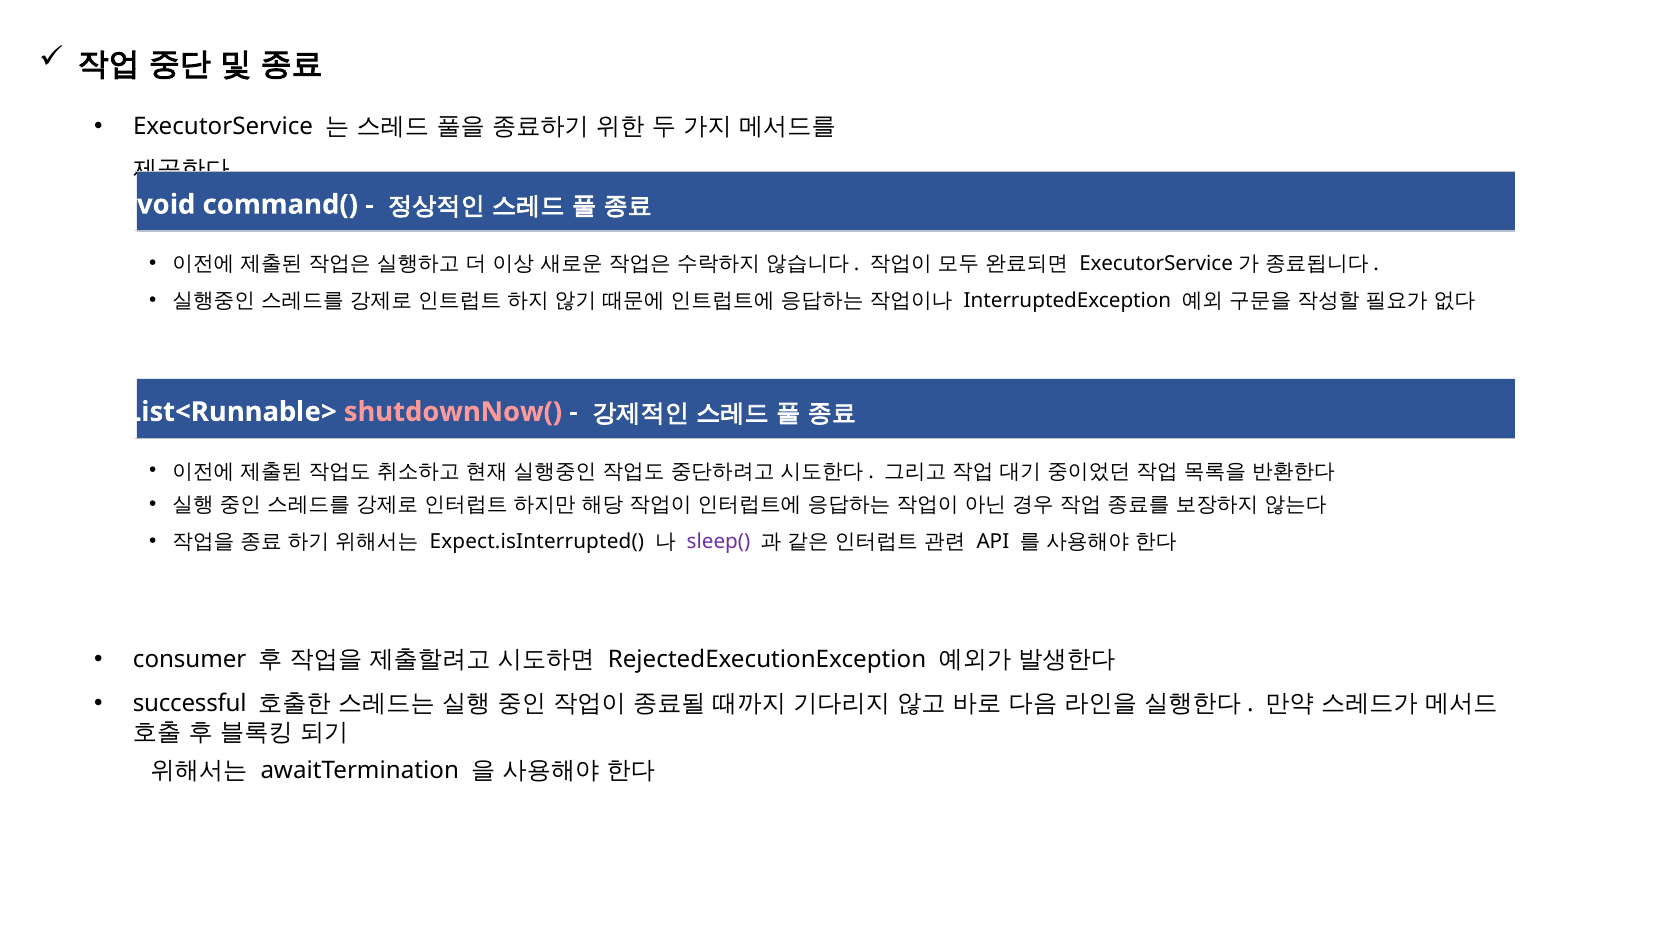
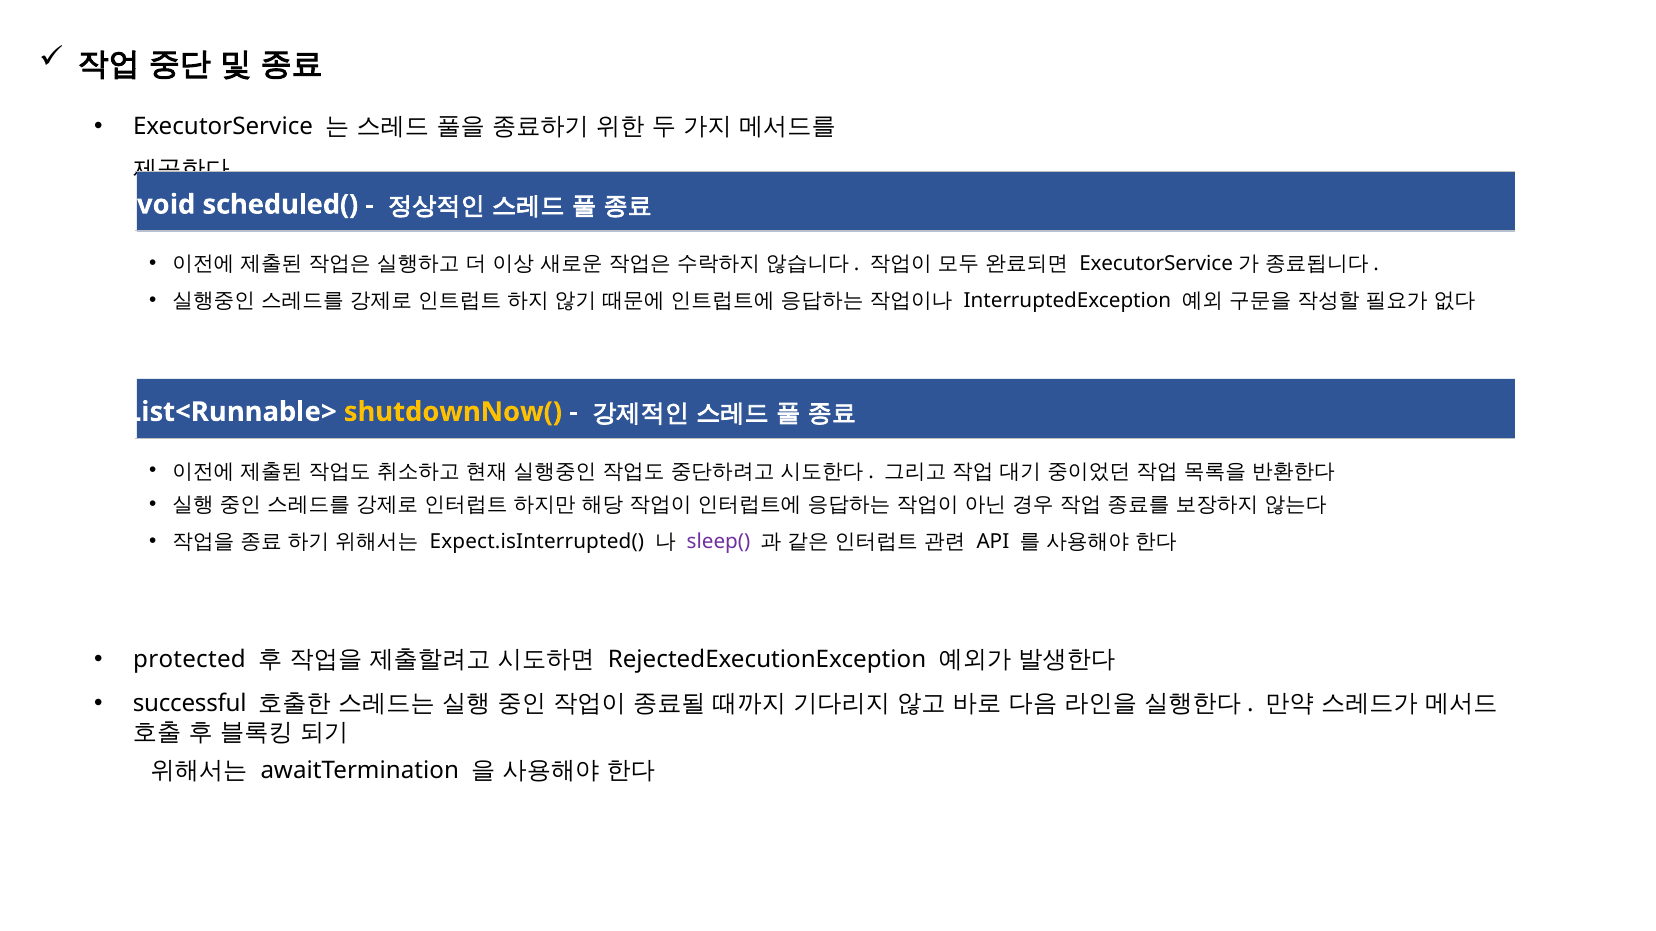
command(: command( -> scheduled(
shutdownNow( colour: pink -> yellow
consumer: consumer -> protected
